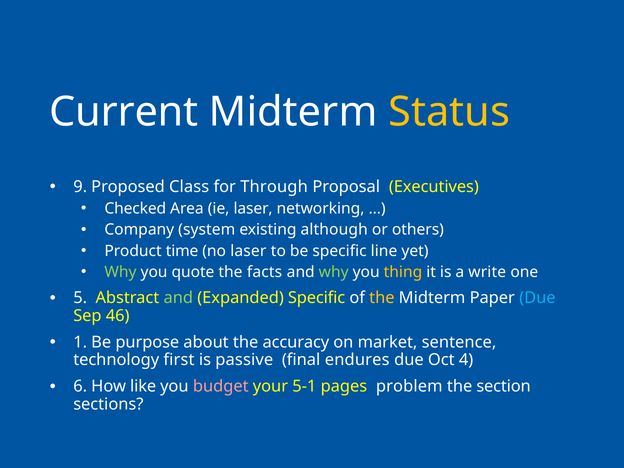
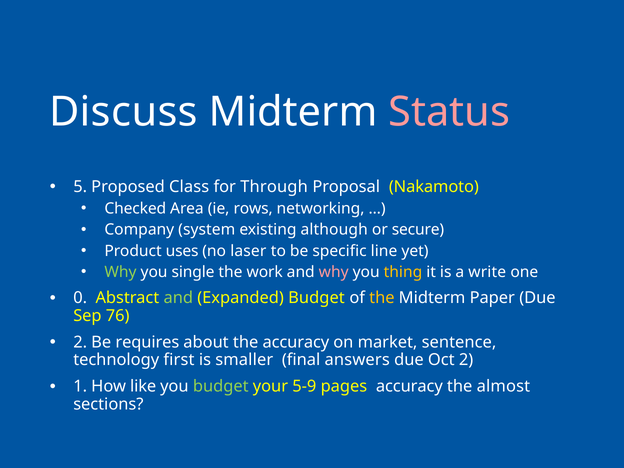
Current: Current -> Discuss
Status colour: yellow -> pink
9: 9 -> 5
Executives: Executives -> Nakamoto
ie laser: laser -> rows
others: others -> secure
time: time -> uses
quote: quote -> single
facts: facts -> work
why at (334, 272) colour: light green -> pink
5: 5 -> 0
Expanded Specific: Specific -> Budget
Due at (537, 298) colour: light blue -> white
46: 46 -> 76
1 at (80, 342): 1 -> 2
purpose: purpose -> requires
passive: passive -> smaller
endures: endures -> answers
Oct 4: 4 -> 2
6: 6 -> 1
budget at (221, 387) colour: pink -> light green
5-1: 5-1 -> 5-9
pages problem: problem -> accuracy
section: section -> almost
